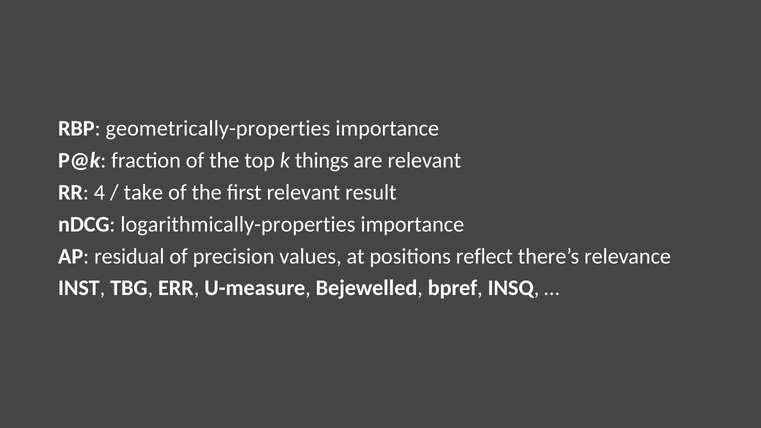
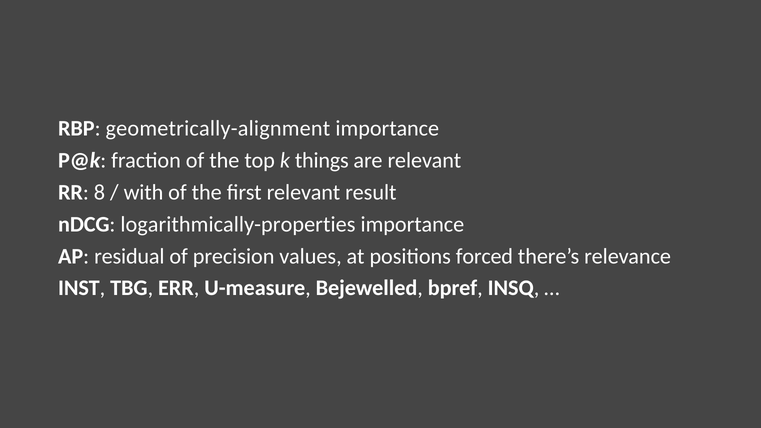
geometrically-properties: geometrically-properties -> geometrically-alignment
4: 4 -> 8
take: take -> with
reflect: reflect -> forced
